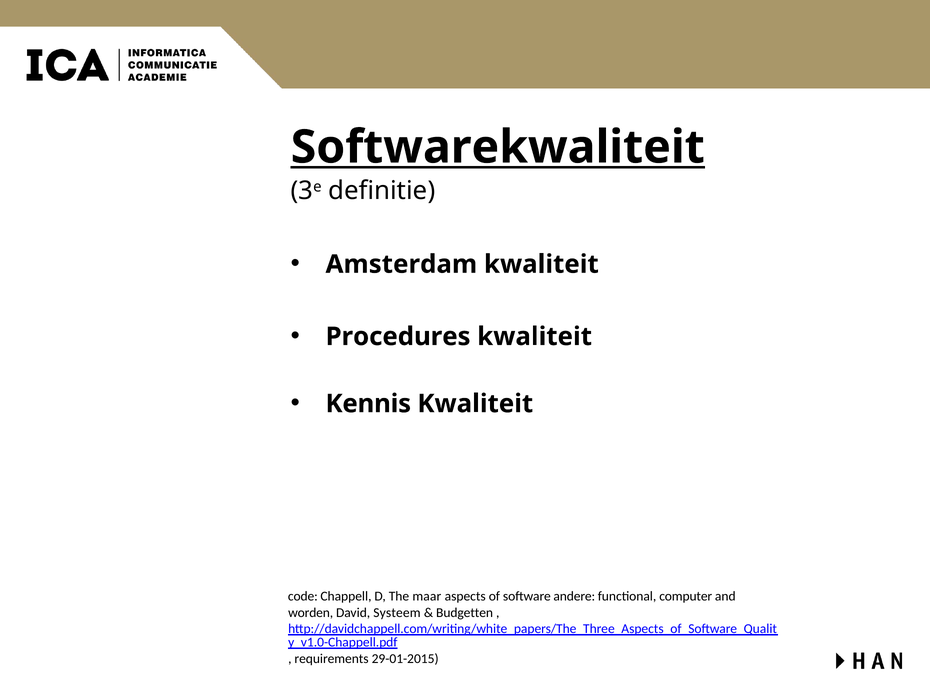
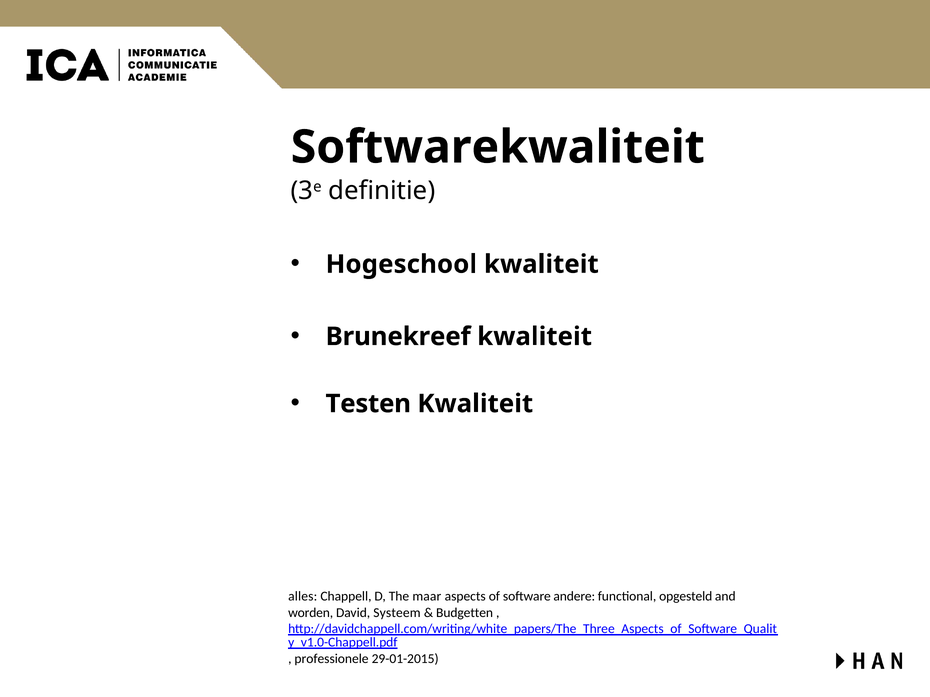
Softwarekwaliteit underline: present -> none
Amsterdam: Amsterdam -> Hogeschool
Procedures: Procedures -> Brunekreef
Kennis: Kennis -> Testen
code: code -> alles
computer: computer -> opgesteld
requirements: requirements -> professionele
